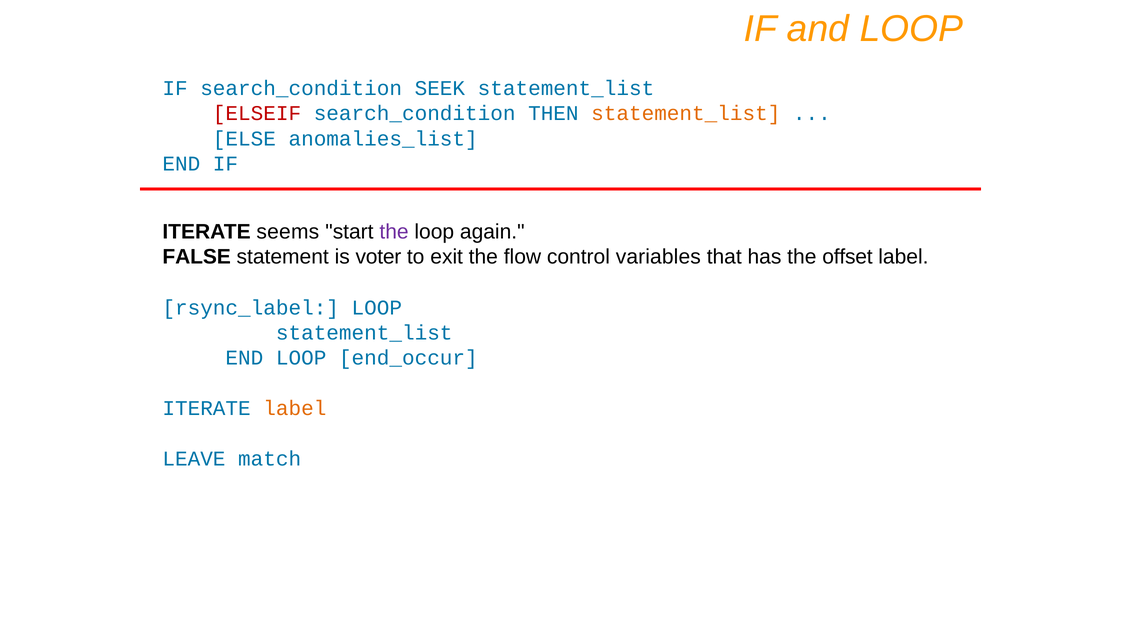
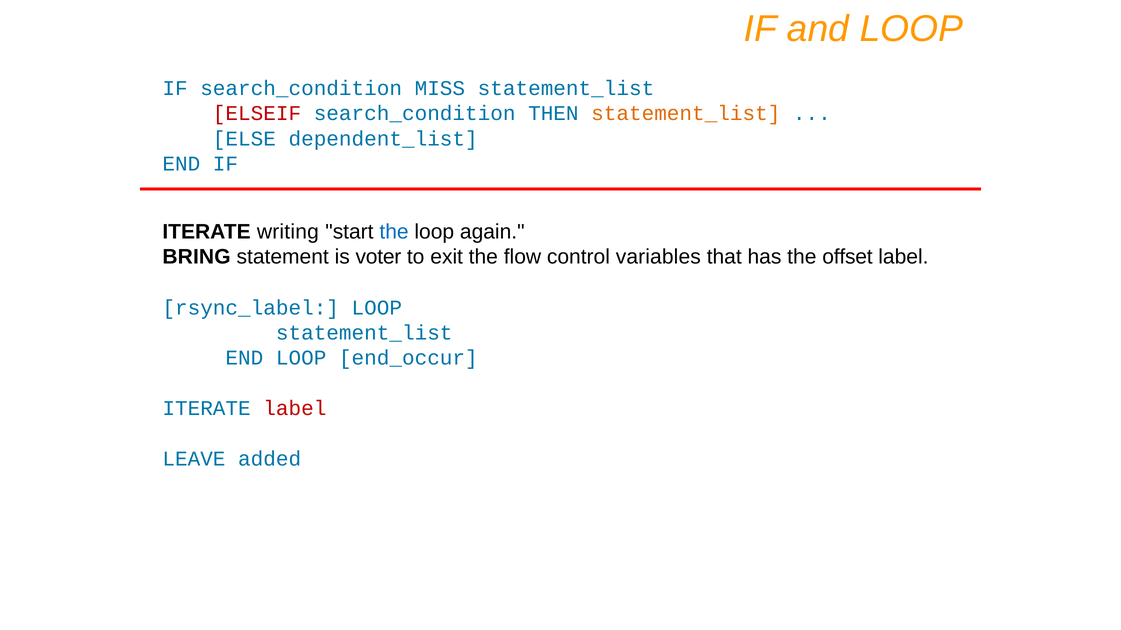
SEEK: SEEK -> MISS
anomalies_list: anomalies_list -> dependent_list
seems: seems -> writing
the at (394, 232) colour: purple -> blue
FALSE: FALSE -> BRING
label at (295, 409) colour: orange -> red
match: match -> added
